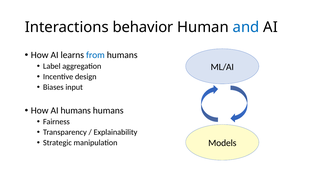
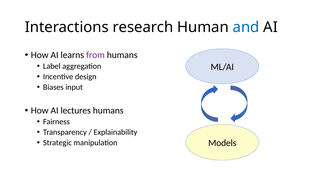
behavior: behavior -> research
from colour: blue -> purple
AI humans: humans -> lectures
